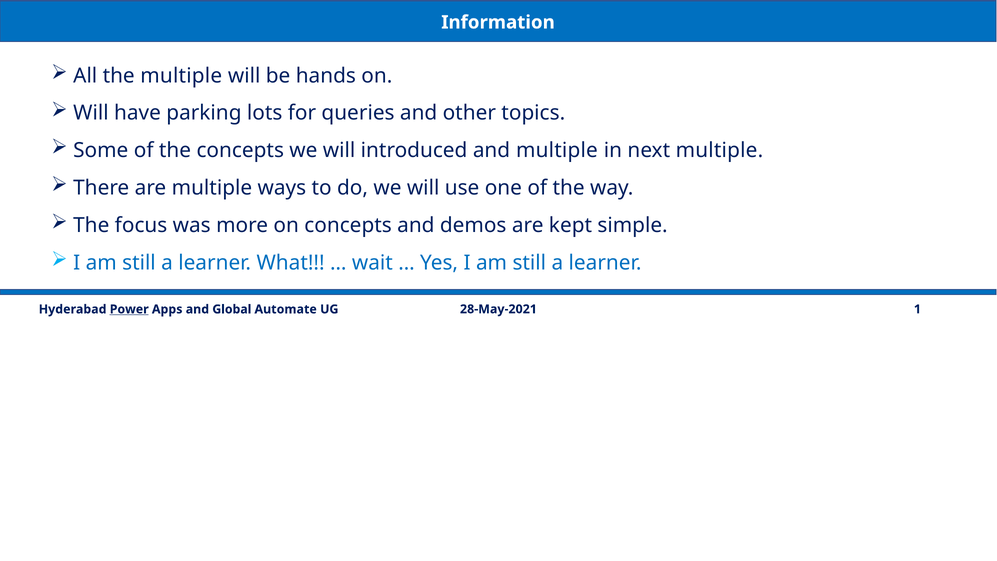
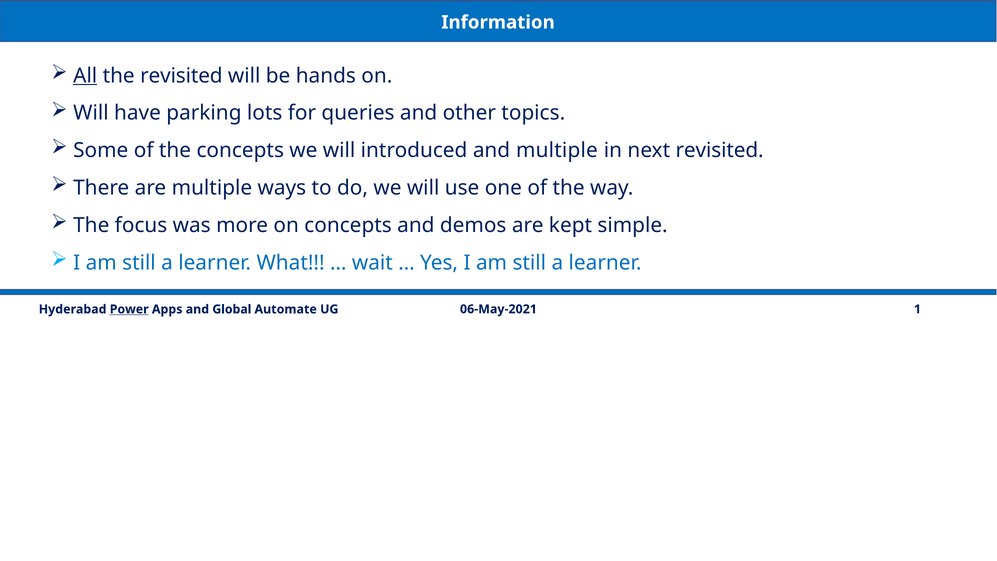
All underline: none -> present
the multiple: multiple -> revisited
next multiple: multiple -> revisited
28-May-2021: 28-May-2021 -> 06-May-2021
